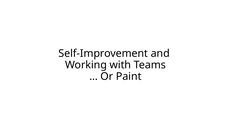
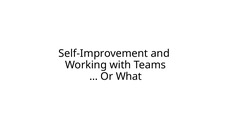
Paint: Paint -> What
